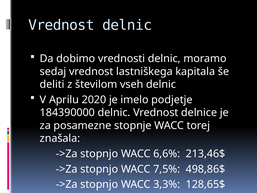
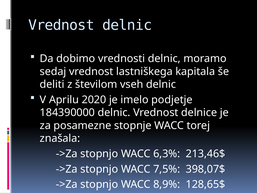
6,6%: 6,6% -> 6,3%
498,86$: 498,86$ -> 398,07$
3,3%: 3,3% -> 8,9%
